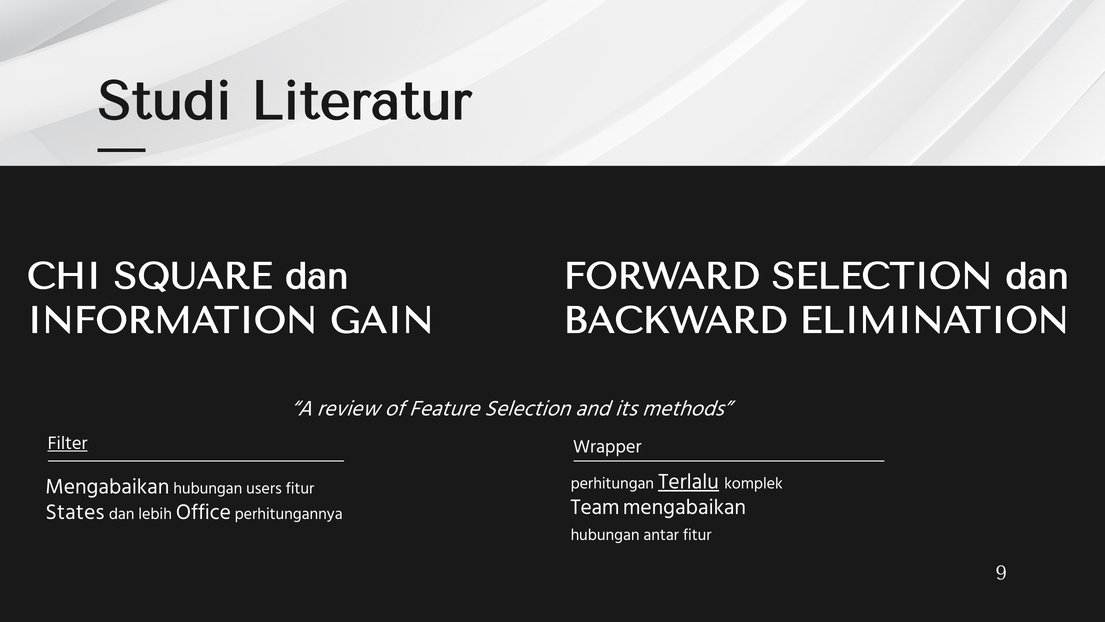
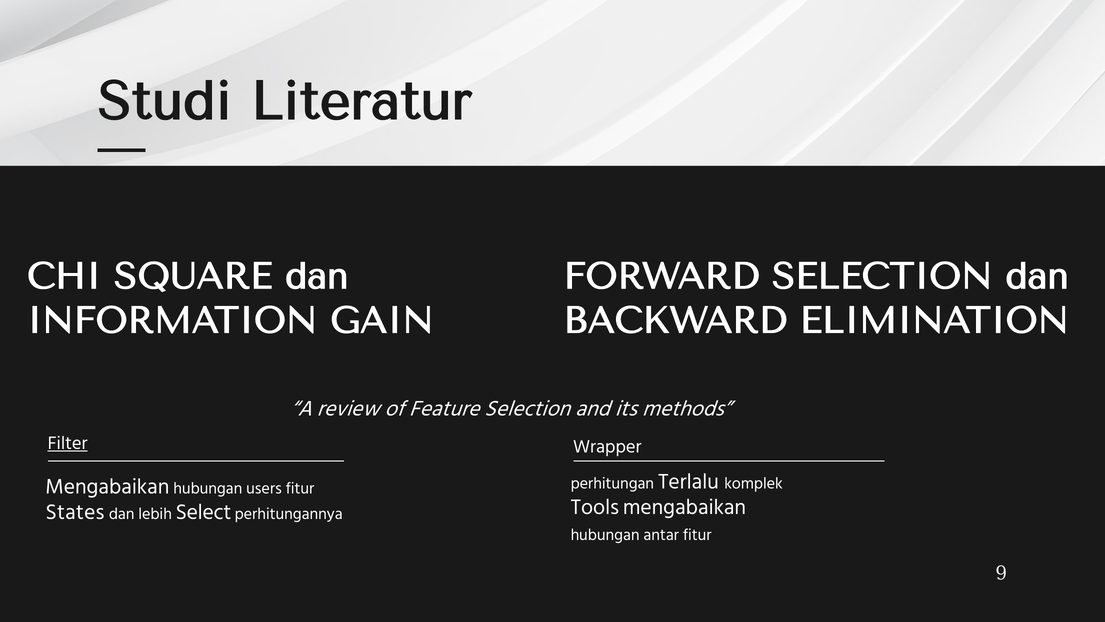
Terlalu underline: present -> none
Team: Team -> Tools
Office: Office -> Select
